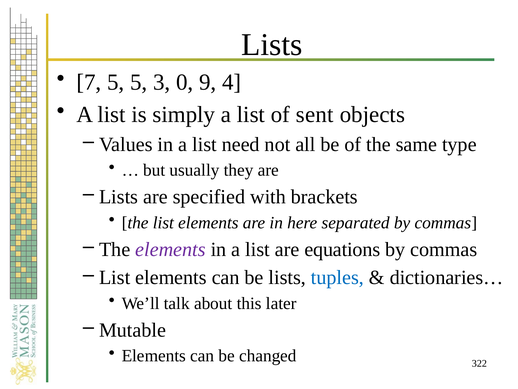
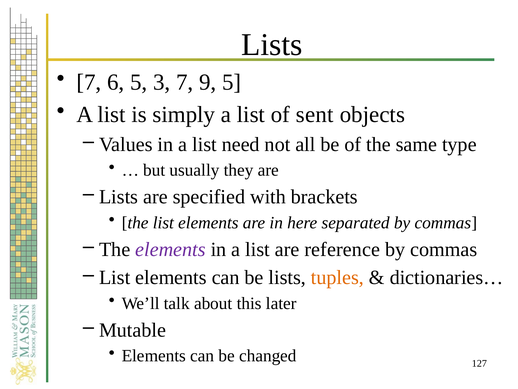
7 5: 5 -> 6
3 0: 0 -> 7
9 4: 4 -> 5
equations: equations -> reference
tuples colour: blue -> orange
322: 322 -> 127
